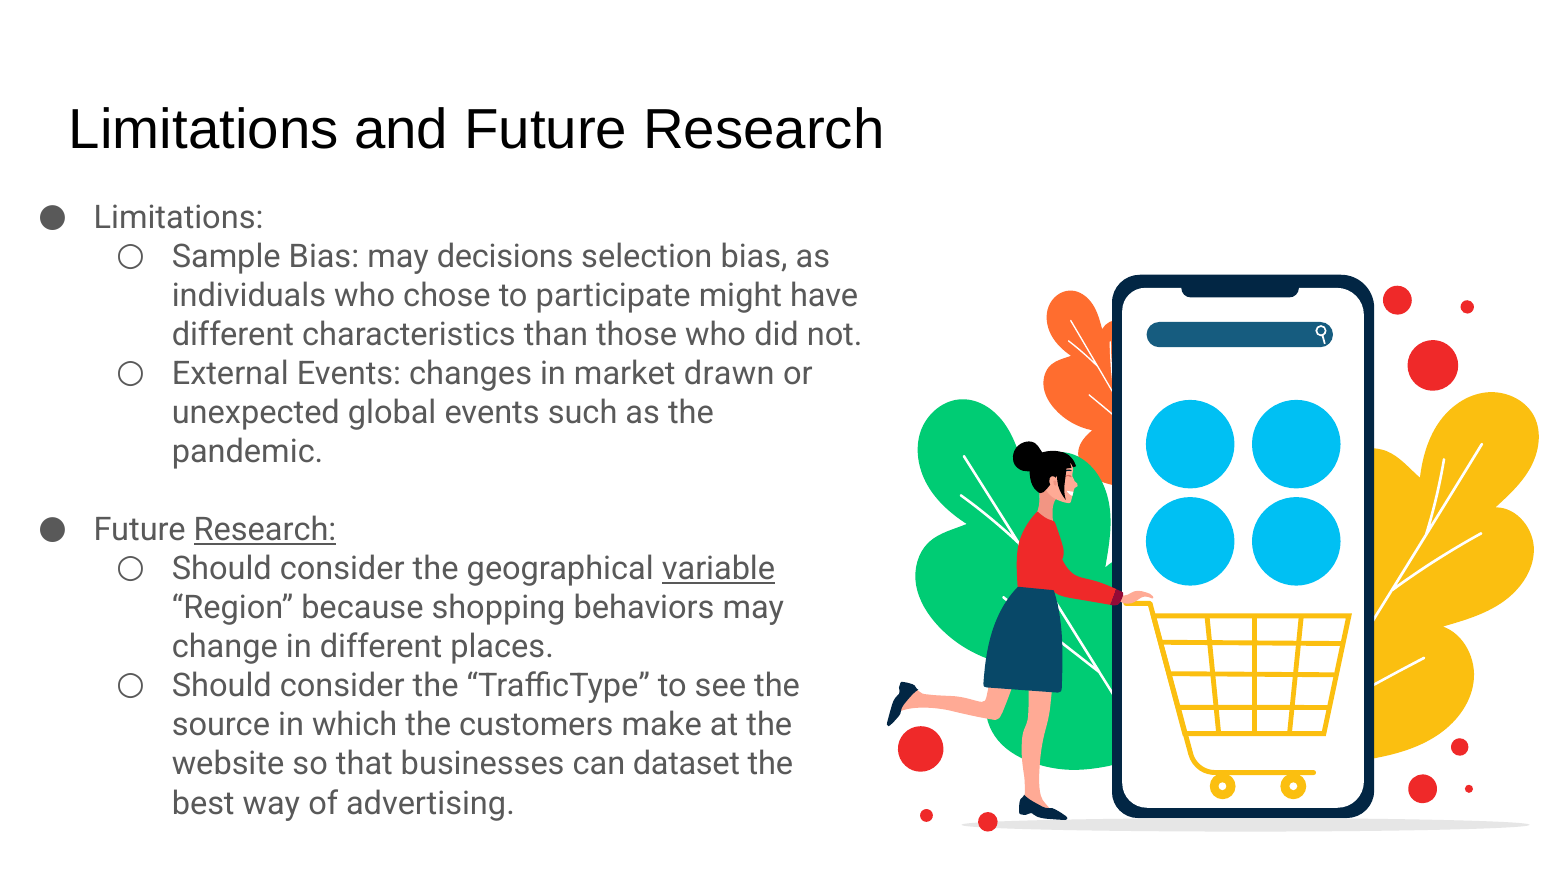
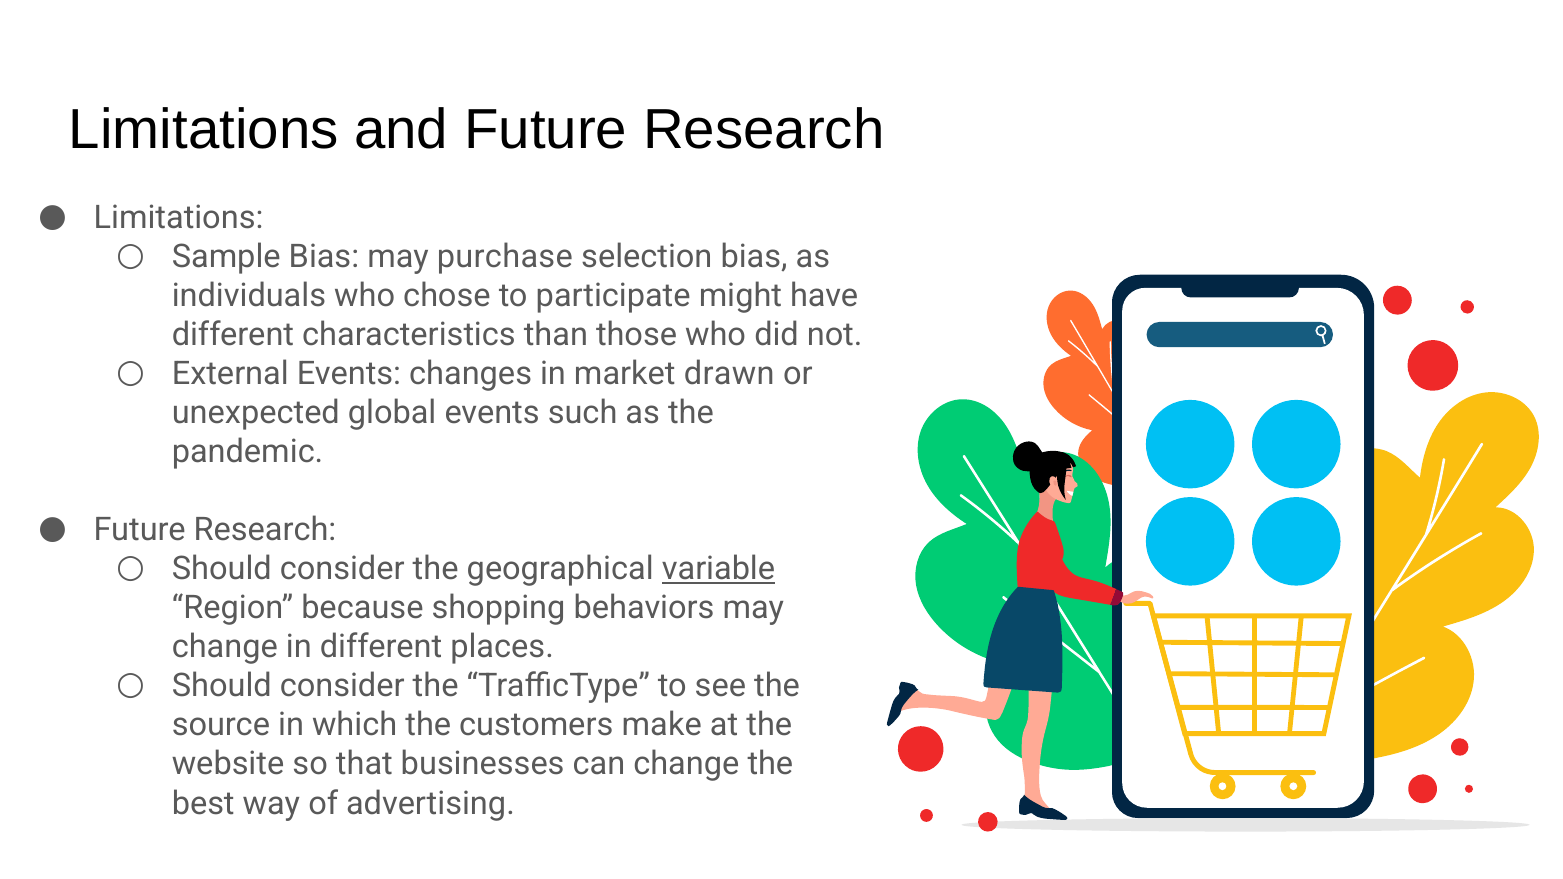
decisions: decisions -> purchase
Research at (265, 530) underline: present -> none
can dataset: dataset -> change
